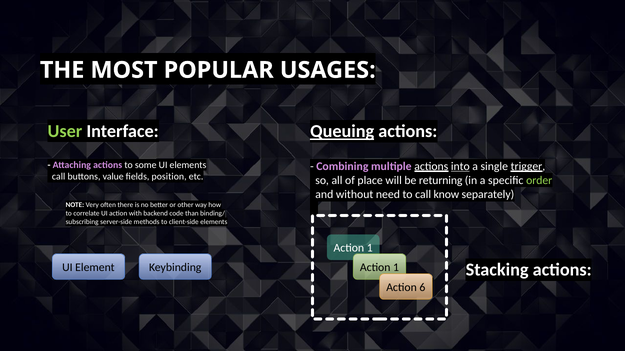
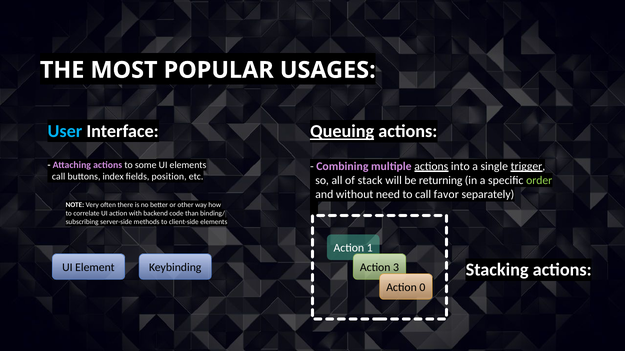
User colour: light green -> light blue
into underline: present -> none
value: value -> index
place: place -> stack
know: know -> favor
1 at (396, 268): 1 -> 3
6: 6 -> 0
